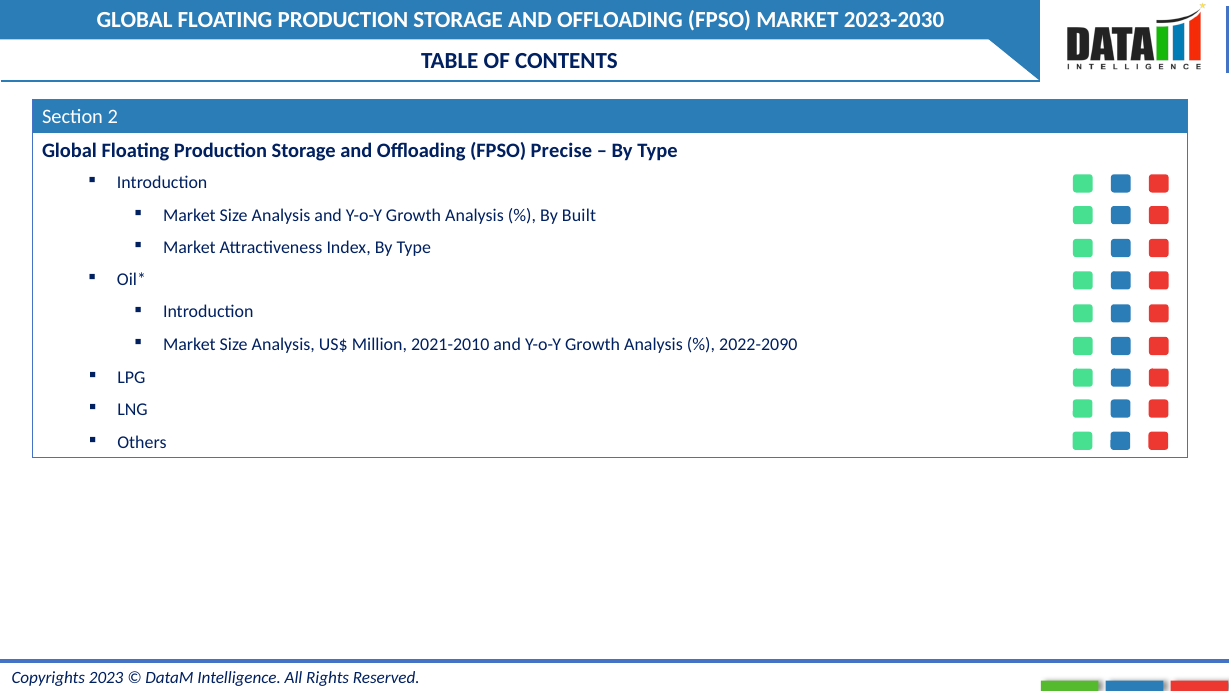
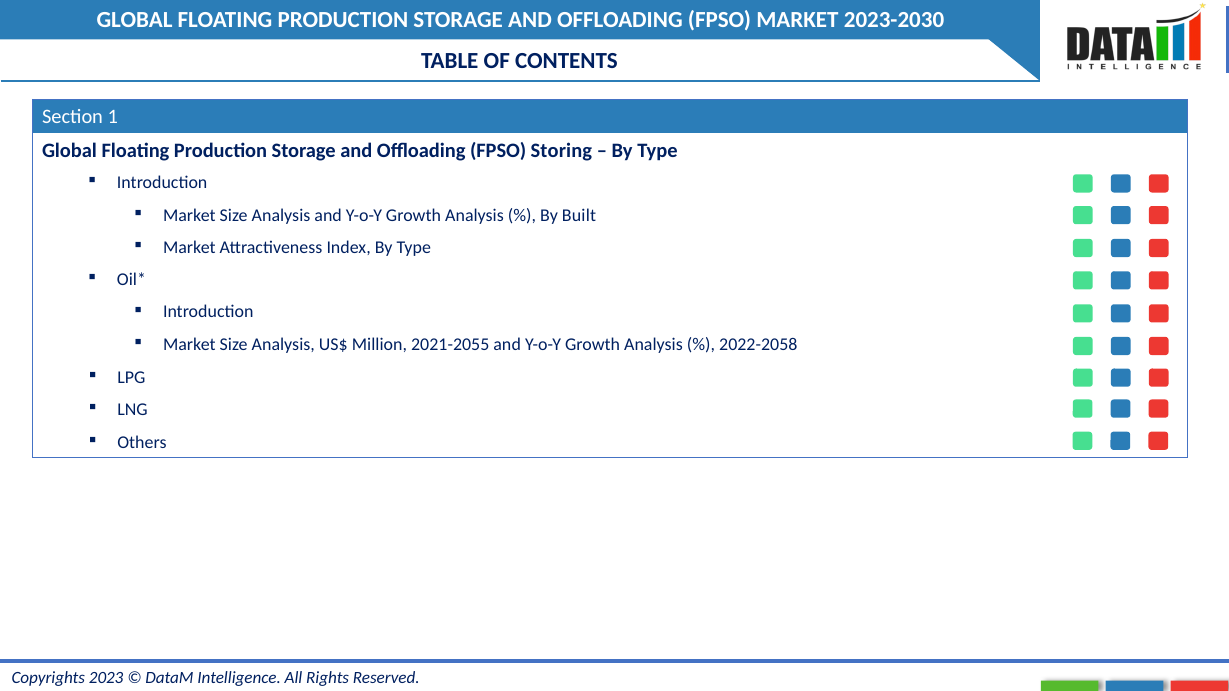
2: 2 -> 1
Precise: Precise -> Storing
2021-2010: 2021-2010 -> 2021-2055
2022-2090: 2022-2090 -> 2022-2058
